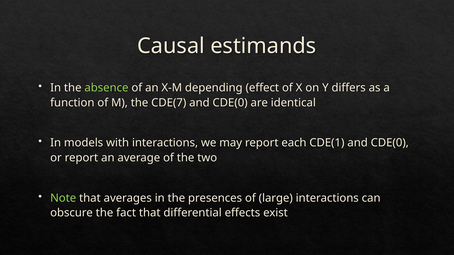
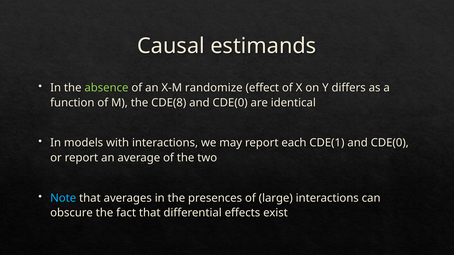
depending: depending -> randomize
CDE(7: CDE(7 -> CDE(8
Note colour: light green -> light blue
